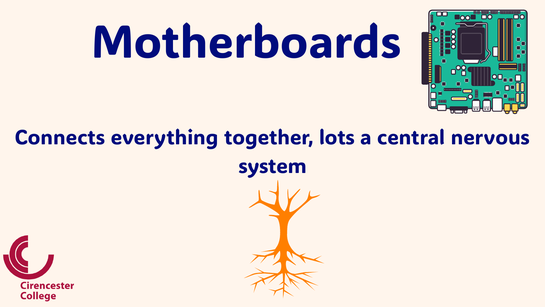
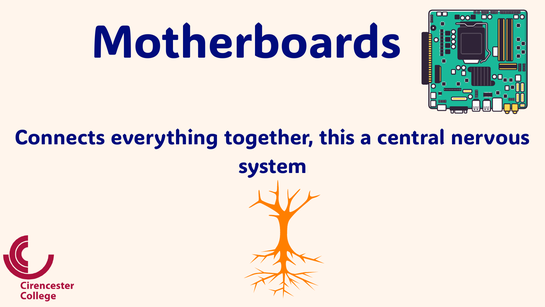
lots: lots -> this
